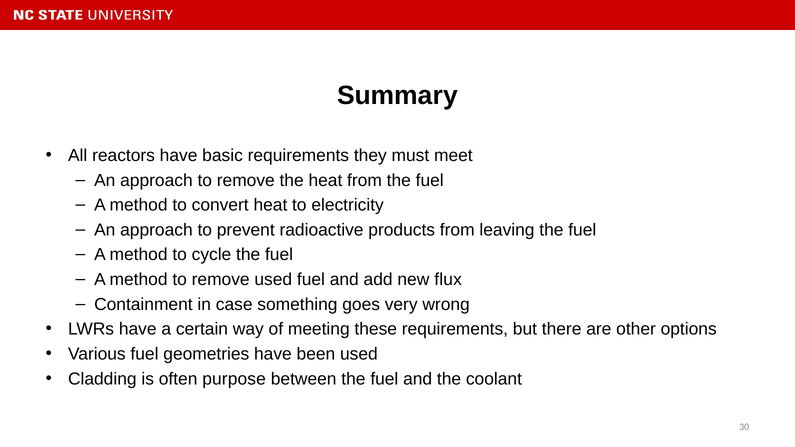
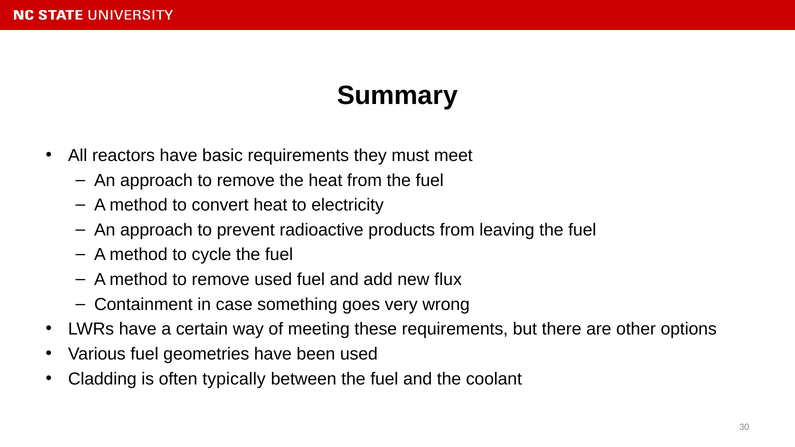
purpose: purpose -> typically
